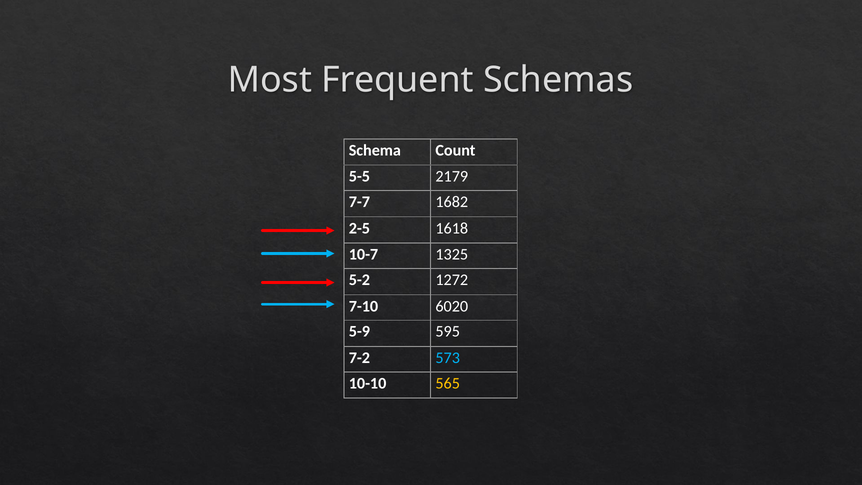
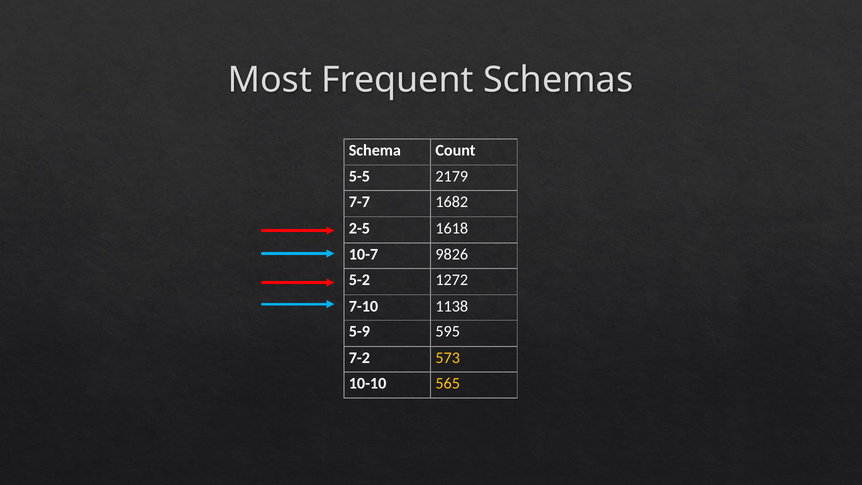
1325: 1325 -> 9826
6020: 6020 -> 1138
573 colour: light blue -> yellow
